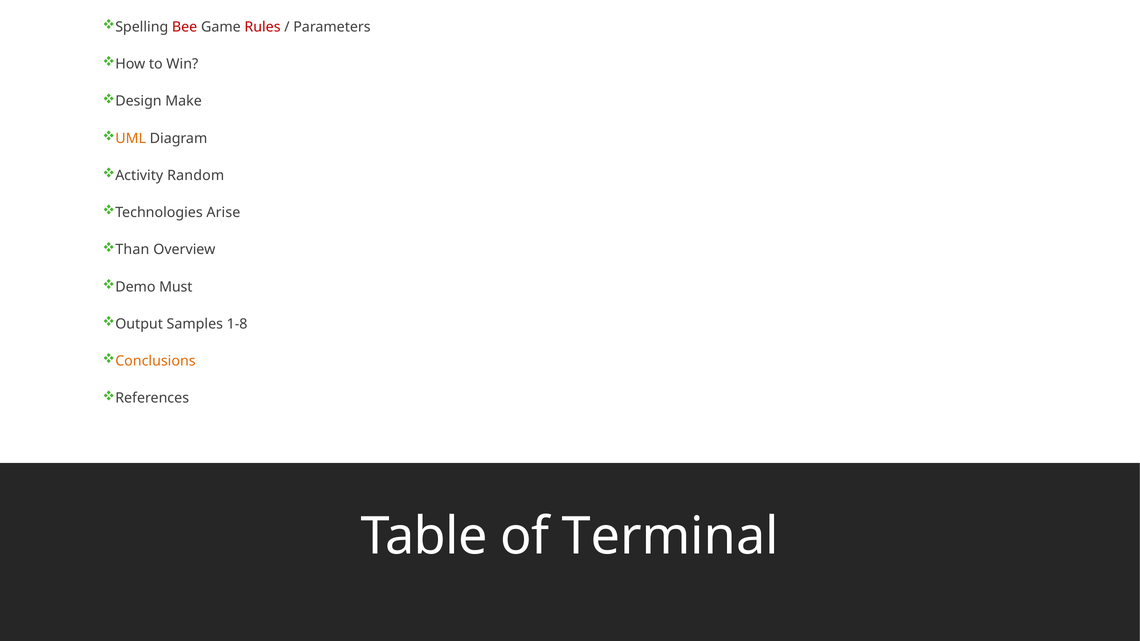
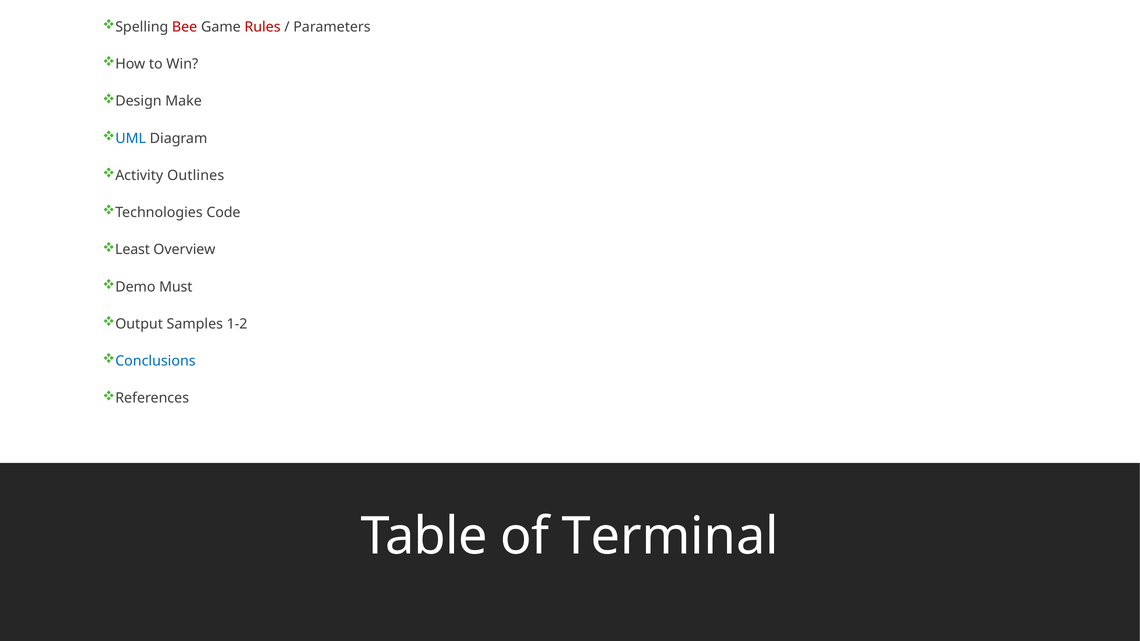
UML colour: orange -> blue
Random: Random -> Outlines
Arise: Arise -> Code
Than: Than -> Least
1-8: 1-8 -> 1-2
Conclusions colour: orange -> blue
